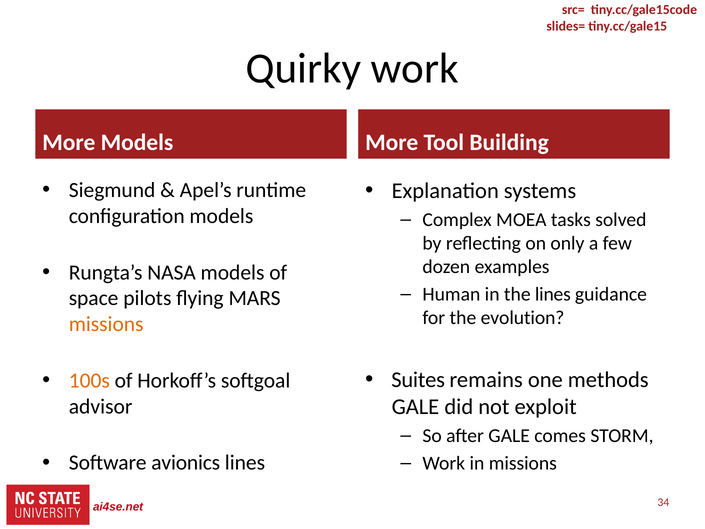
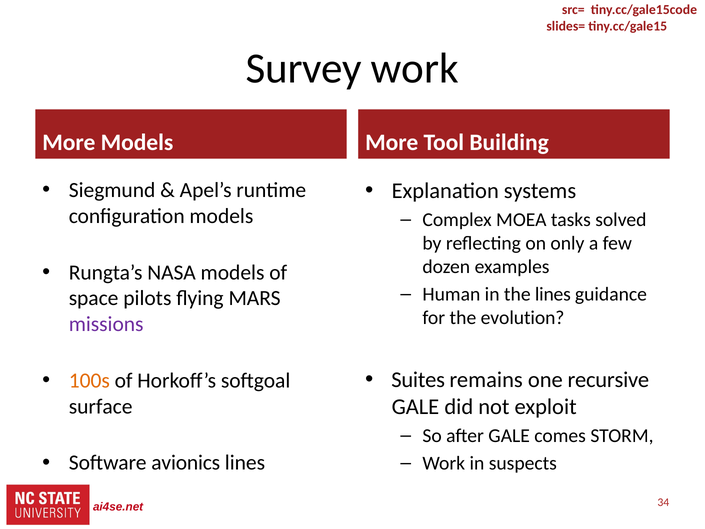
Quirky: Quirky -> Survey
missions at (106, 324) colour: orange -> purple
methods: methods -> recursive
advisor: advisor -> surface
in missions: missions -> suspects
